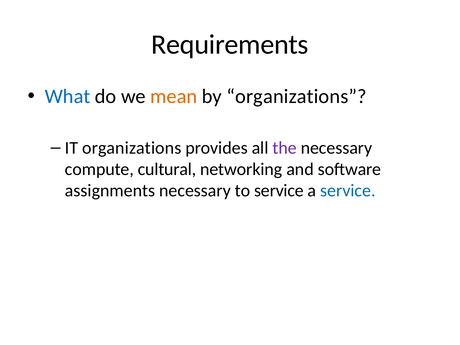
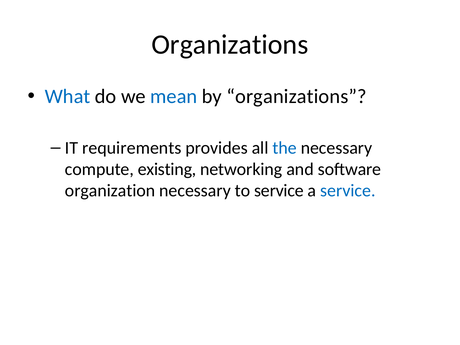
Requirements at (230, 45): Requirements -> Organizations
mean colour: orange -> blue
IT organizations: organizations -> requirements
the colour: purple -> blue
cultural: cultural -> existing
assignments: assignments -> organization
